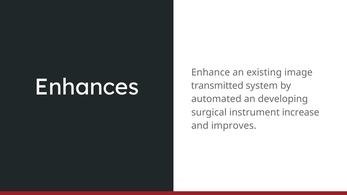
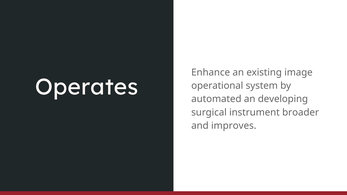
Enhances: Enhances -> Operates
transmitted: transmitted -> operational
increase: increase -> broader
